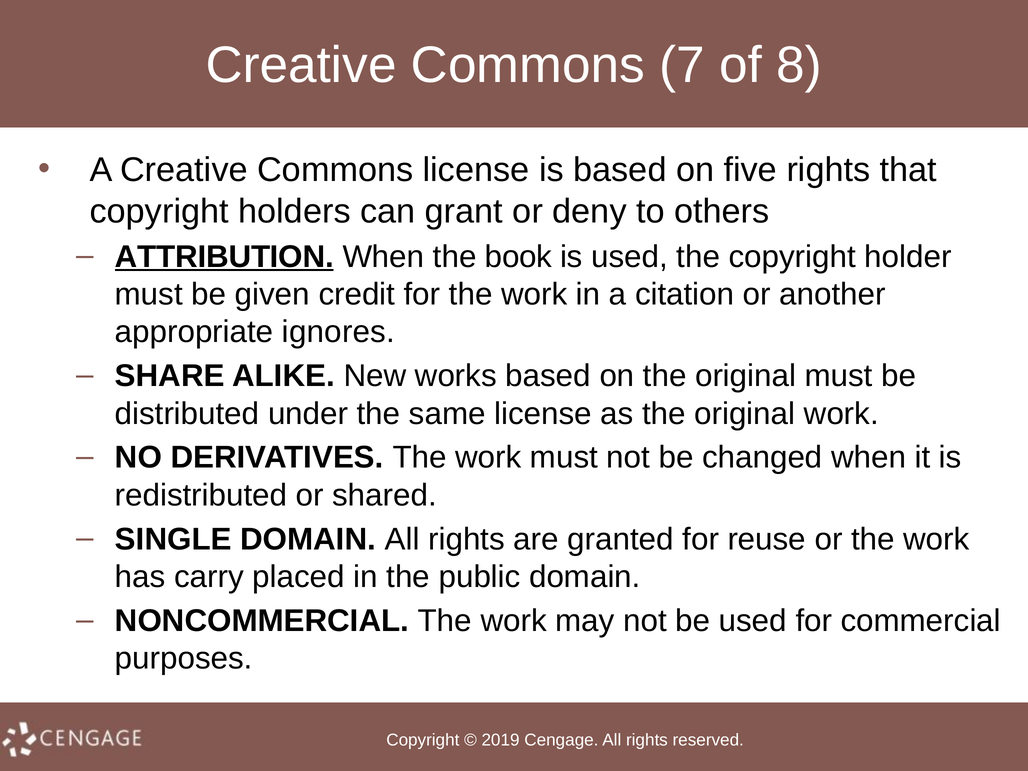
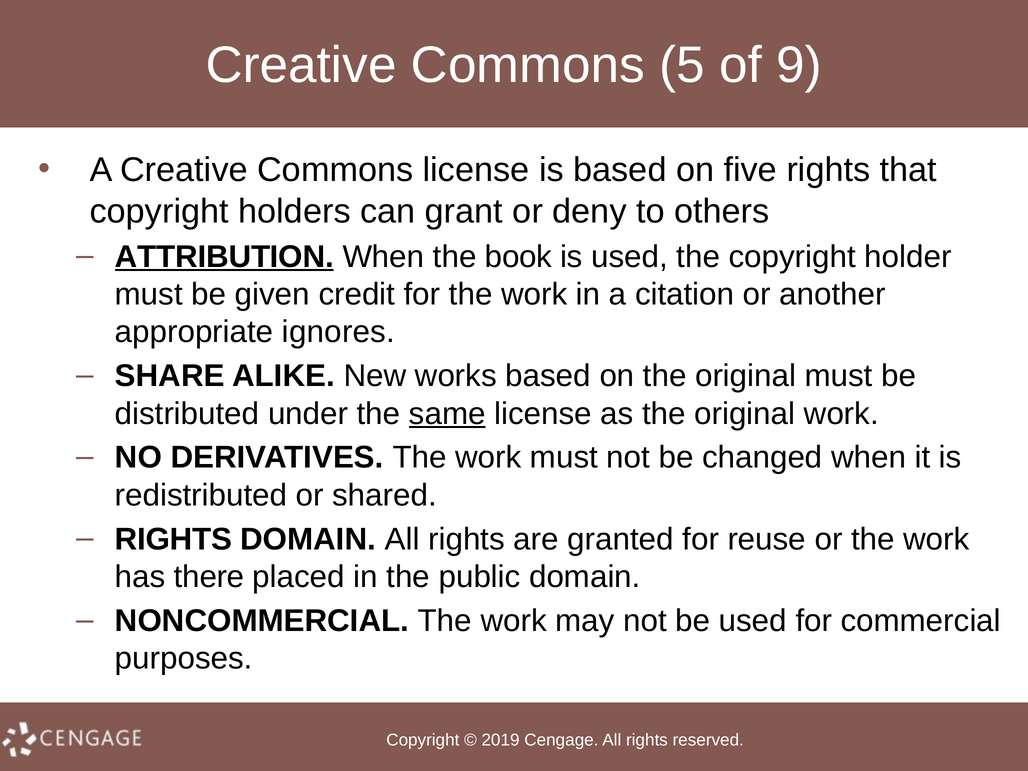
7: 7 -> 5
8: 8 -> 9
same underline: none -> present
SINGLE at (173, 539): SINGLE -> RIGHTS
carry: carry -> there
